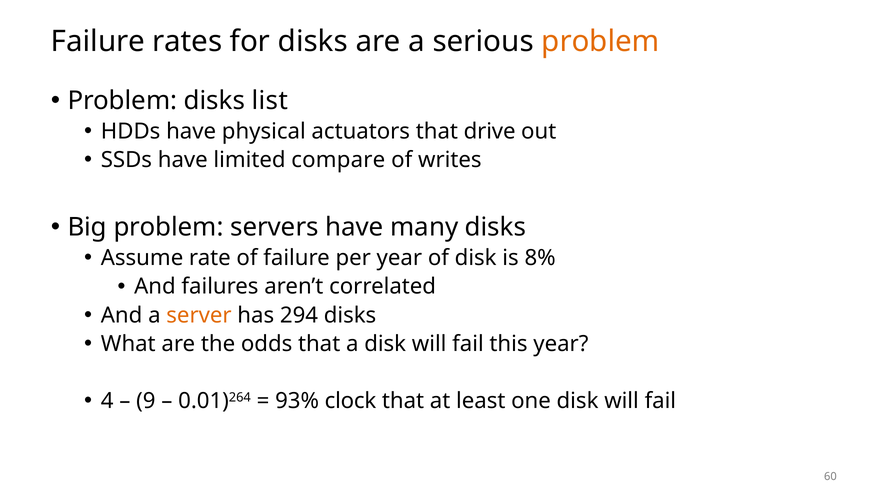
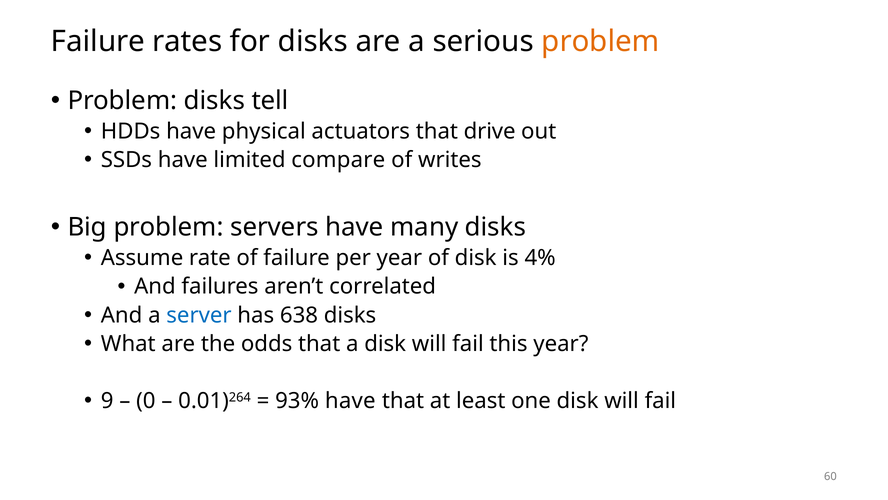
list: list -> tell
8%: 8% -> 4%
server colour: orange -> blue
294: 294 -> 638
4: 4 -> 9
9: 9 -> 0
93% clock: clock -> have
